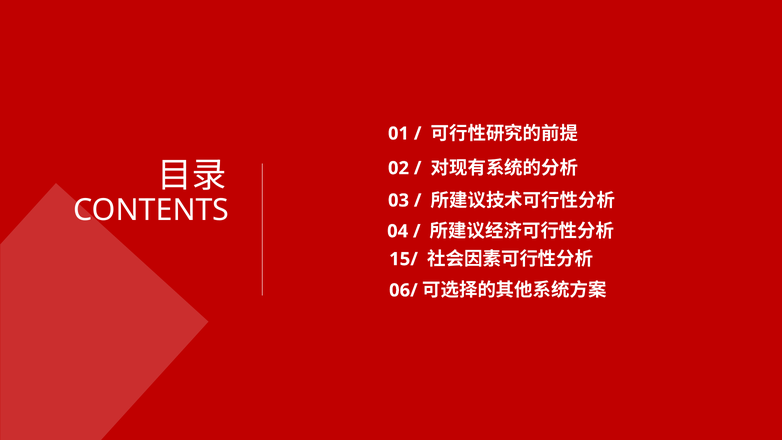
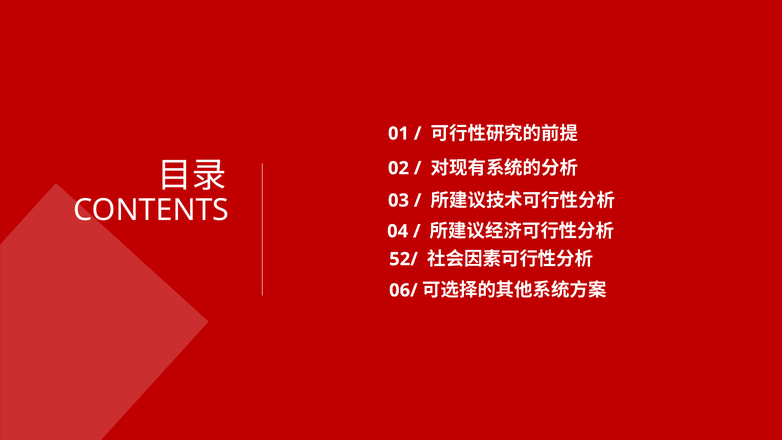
15/: 15/ -> 52/
